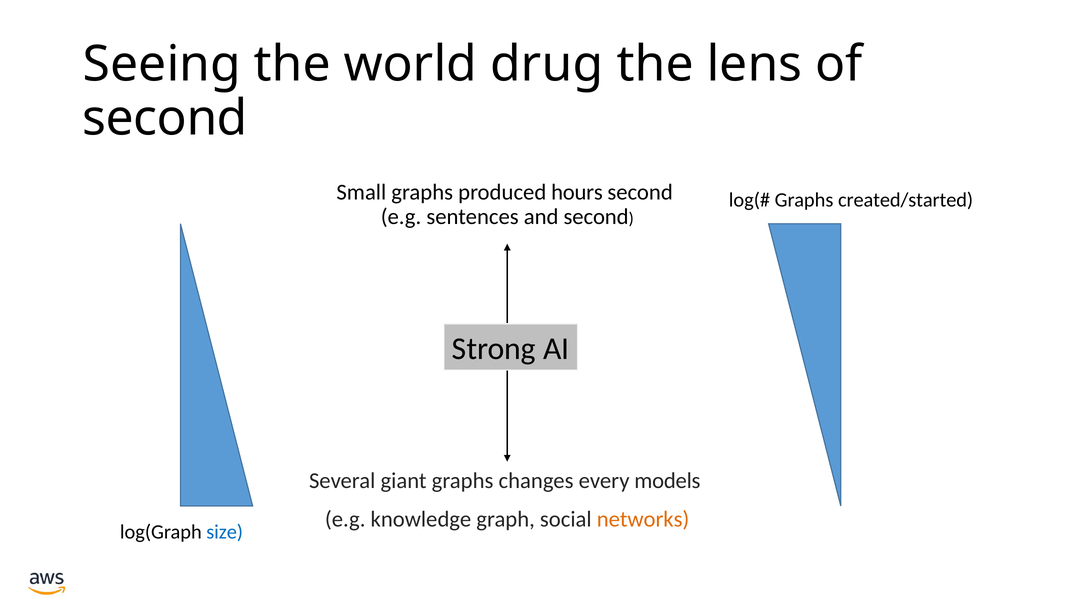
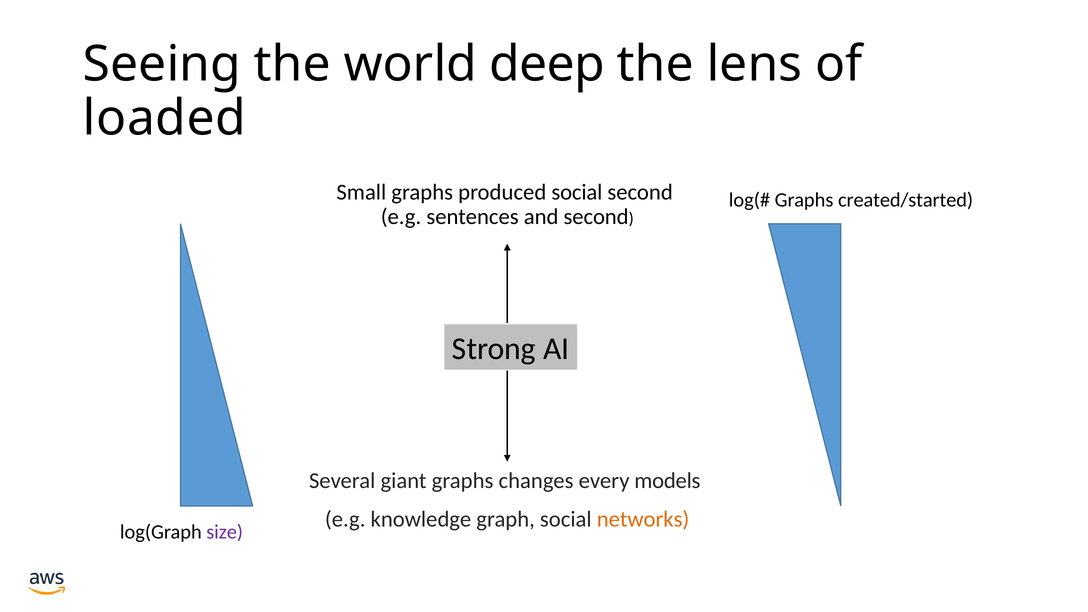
drug: drug -> deep
second at (165, 118): second -> loaded
produced hours: hours -> social
size colour: blue -> purple
